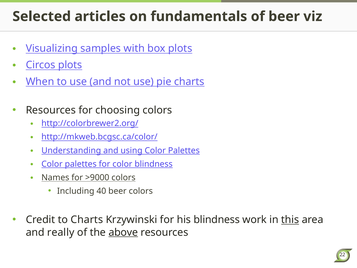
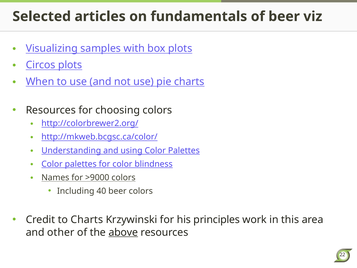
his blindness: blindness -> principles
this underline: present -> none
really: really -> other
